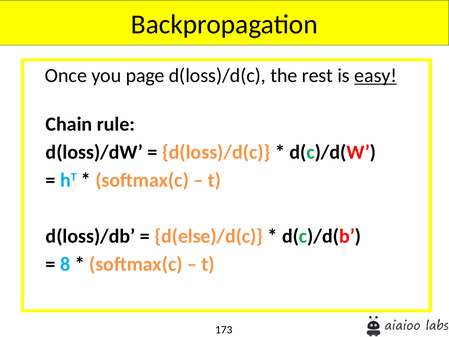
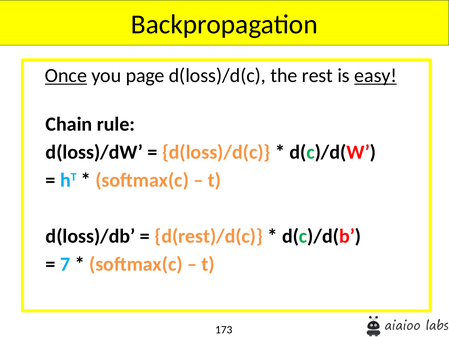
Once underline: none -> present
d(else)/d(c: d(else)/d(c -> d(rest)/d(c
8: 8 -> 7
